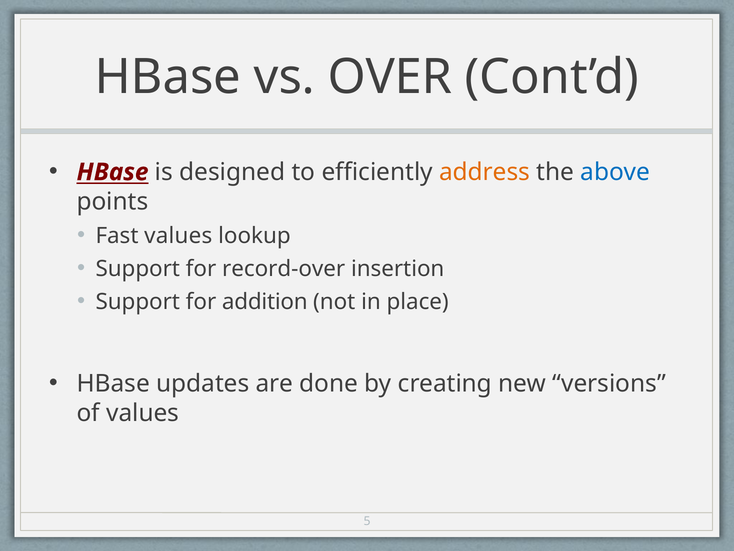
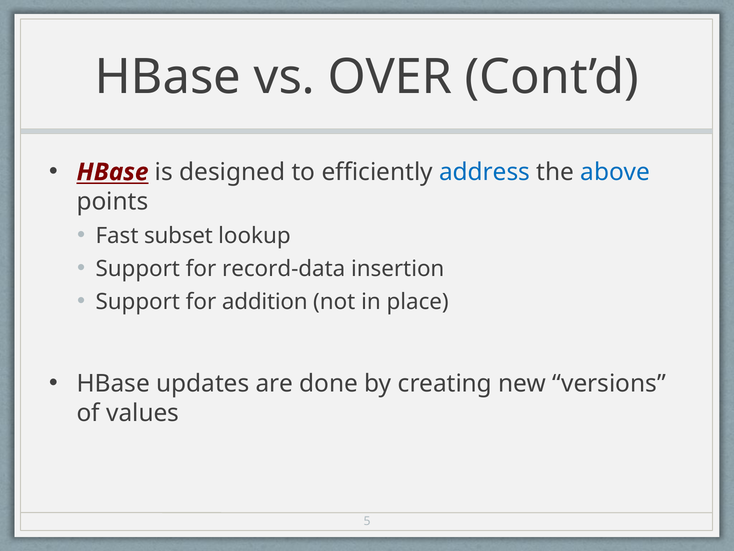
address colour: orange -> blue
Fast values: values -> subset
record-over: record-over -> record-data
